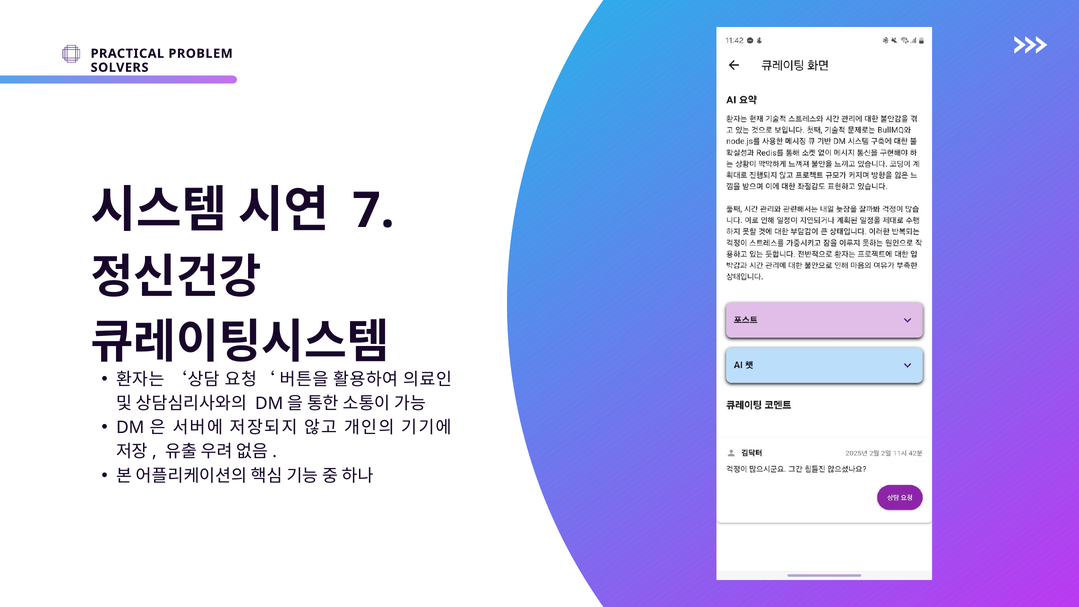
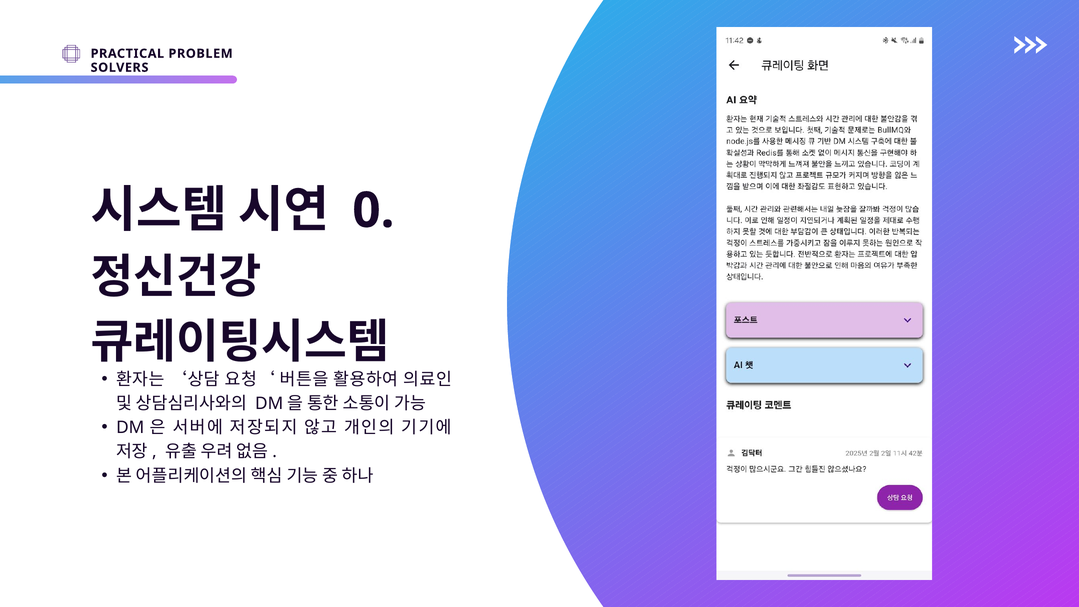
7: 7 -> 0
